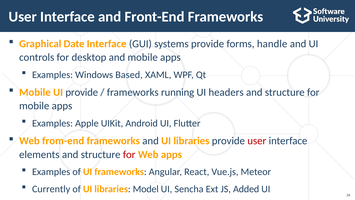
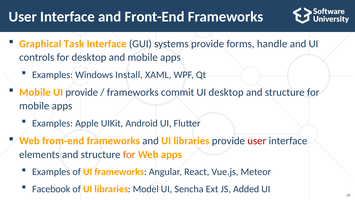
Date: Date -> Task
Based: Based -> Install
running: running -> commit
UI headers: headers -> desktop
for at (129, 154) colour: red -> orange
Currently: Currently -> Facebook
